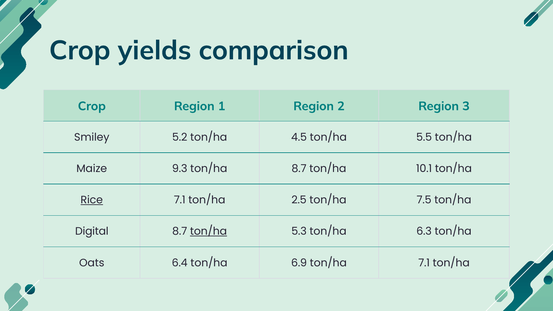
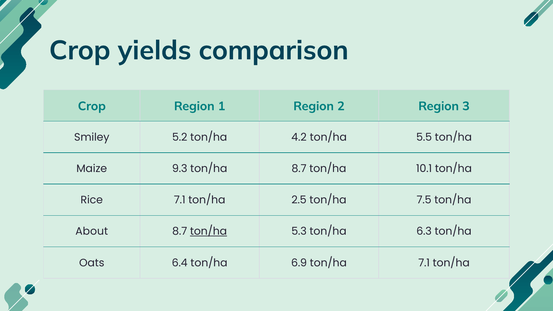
4.5: 4.5 -> 4.2
Rice underline: present -> none
Digital: Digital -> About
